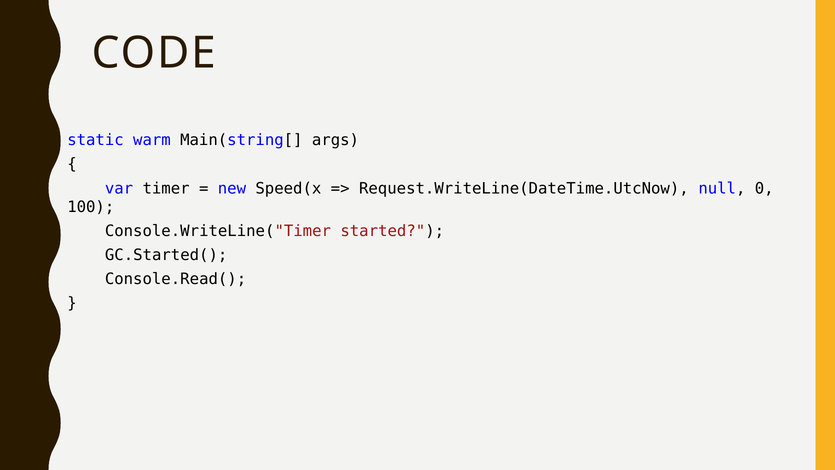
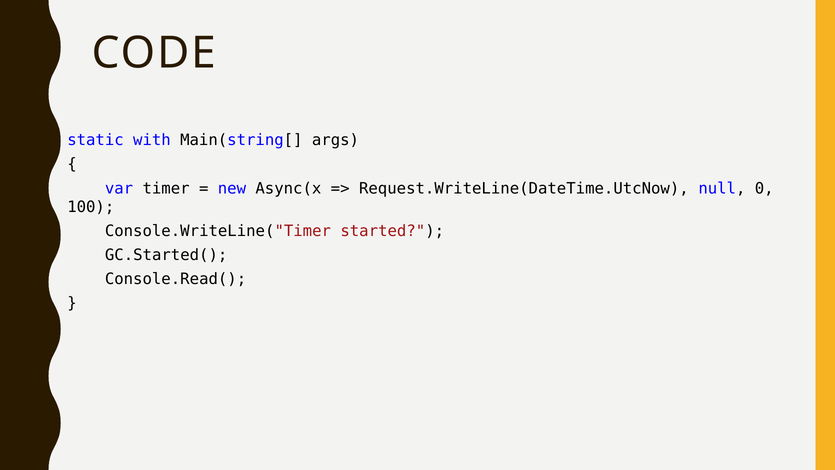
warm: warm -> with
Speed(x: Speed(x -> Async(x
